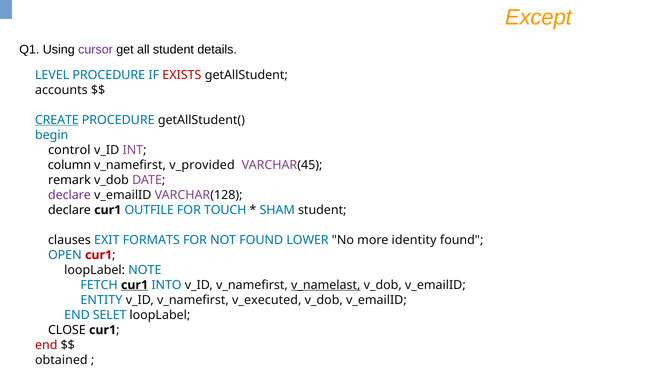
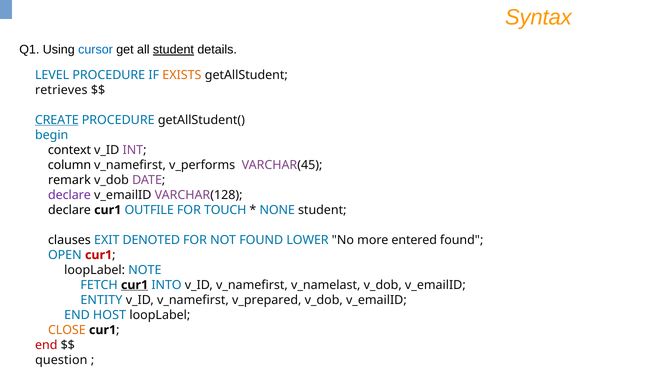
Except: Except -> Syntax
cursor colour: purple -> blue
student at (173, 50) underline: none -> present
EXISTS colour: red -> orange
accounts: accounts -> retrieves
control: control -> context
v_provided: v_provided -> v_performs
SHAM: SHAM -> NONE
FORMATS: FORMATS -> DENOTED
identity: identity -> entered
v_namelast underline: present -> none
v_executed: v_executed -> v_prepared
SELET: SELET -> HOST
CLOSE colour: black -> orange
obtained: obtained -> question
